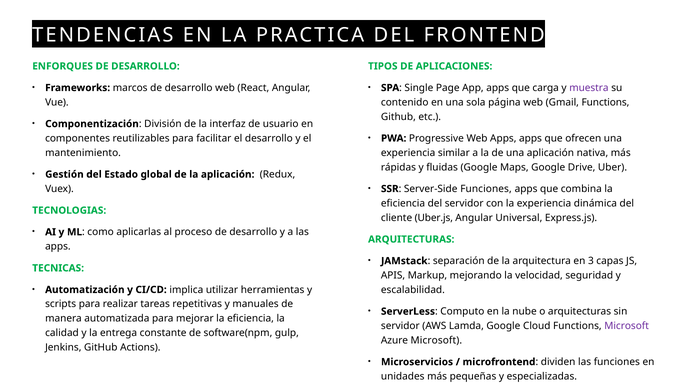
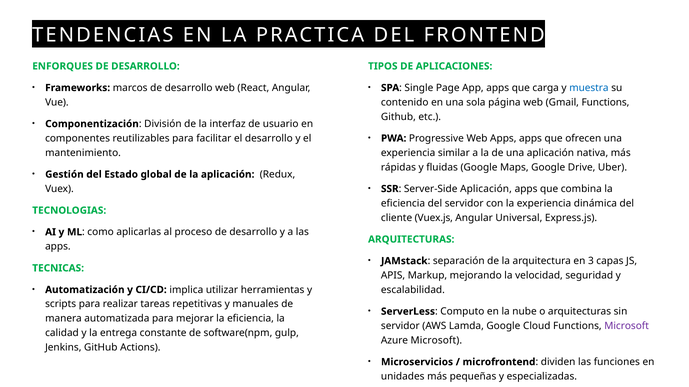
muestra colour: purple -> blue
Server-Side Funciones: Funciones -> Aplicación
Uber.js: Uber.js -> Vuex.js
